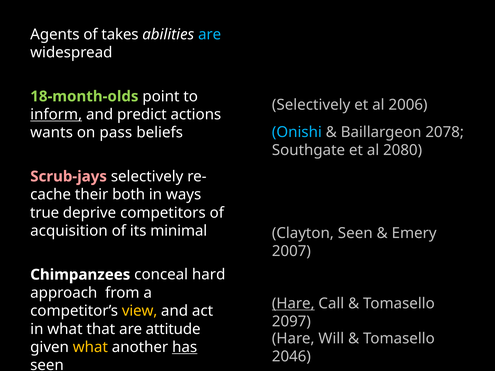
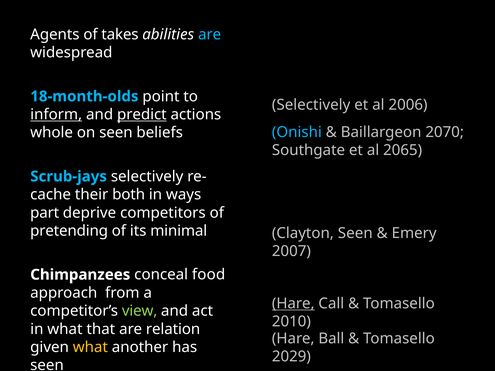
18-month-olds colour: light green -> light blue
predict underline: none -> present
2078: 2078 -> 2070
wants: wants -> whole
on pass: pass -> seen
2080: 2080 -> 2065
Scrub-jays colour: pink -> light blue
true: true -> part
acquisition: acquisition -> pretending
hard: hard -> food
view colour: yellow -> light green
2097: 2097 -> 2010
attitude: attitude -> relation
Will: Will -> Ball
has underline: present -> none
2046: 2046 -> 2029
